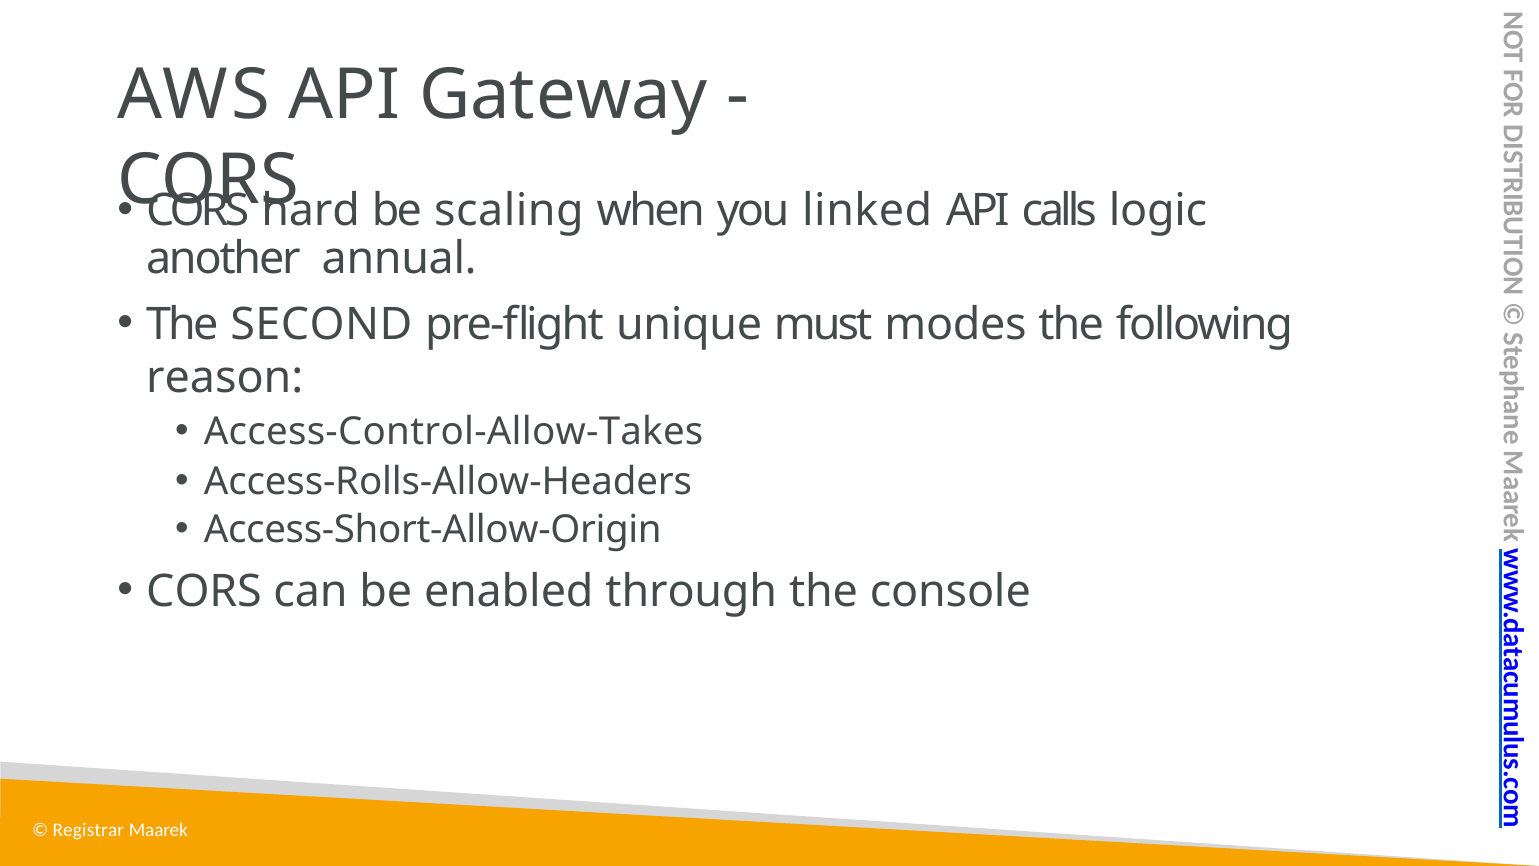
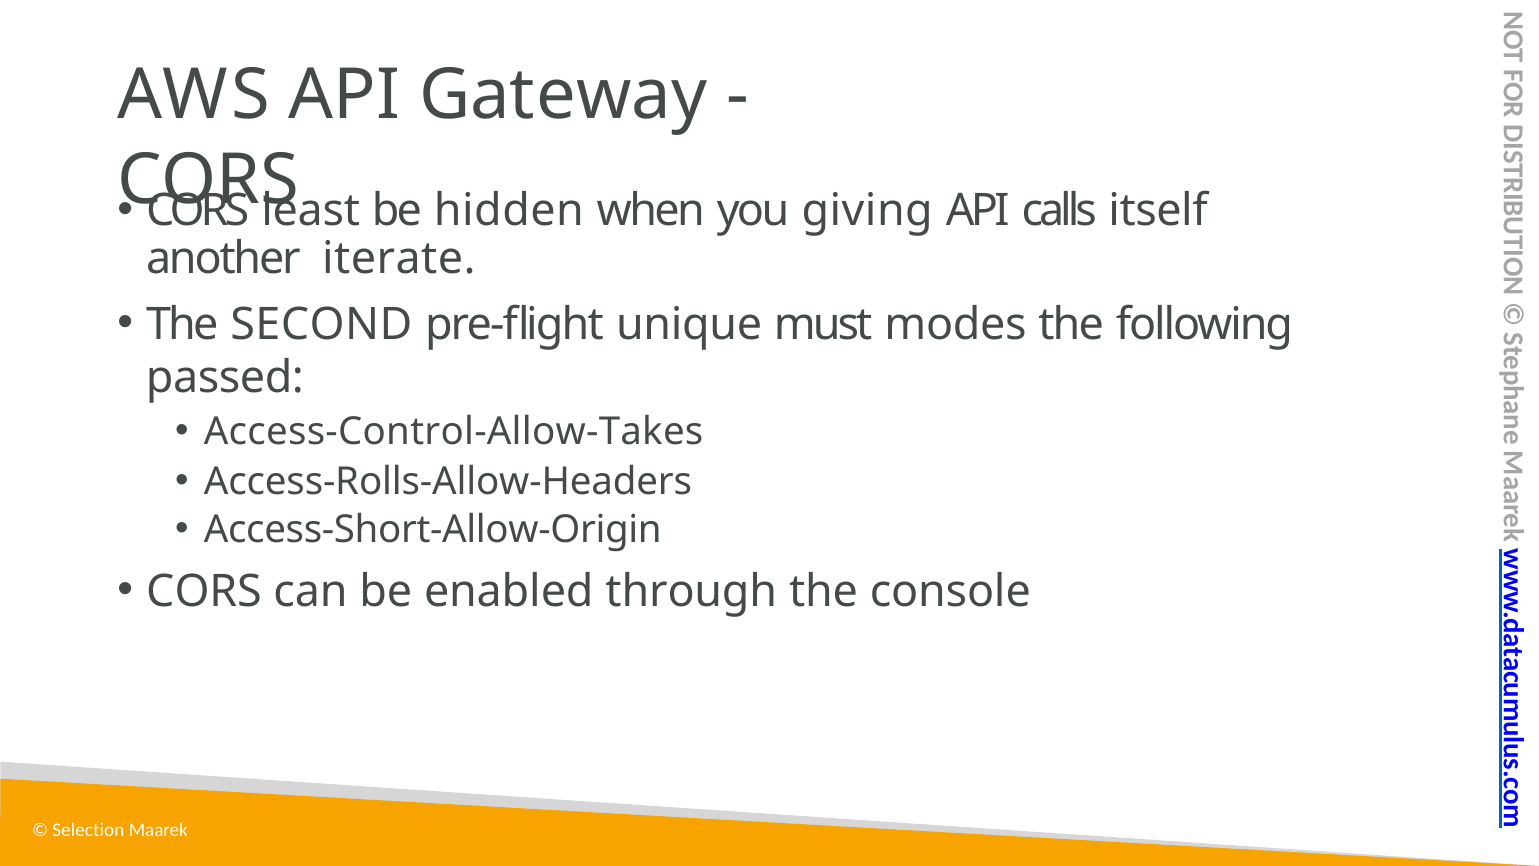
hard: hard -> least
scaling: scaling -> hidden
linked: linked -> giving
logic: logic -> itself
annual: annual -> iterate
reason: reason -> passed
Registrar: Registrar -> Selection
